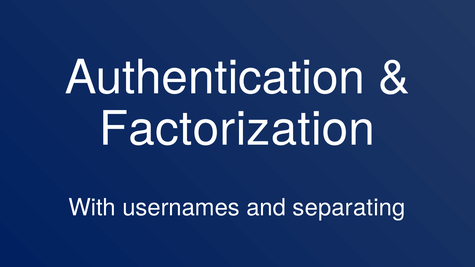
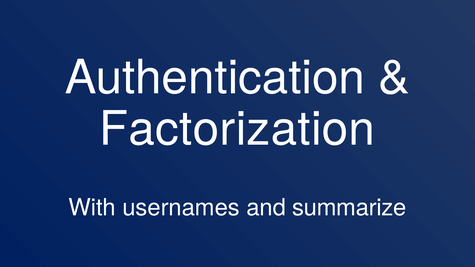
separating: separating -> summarize
